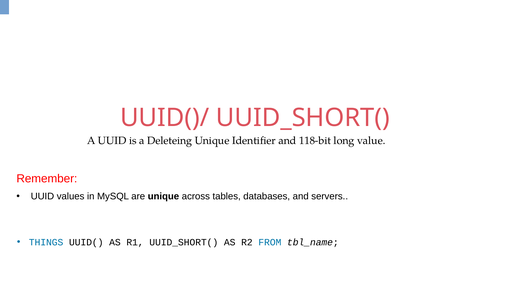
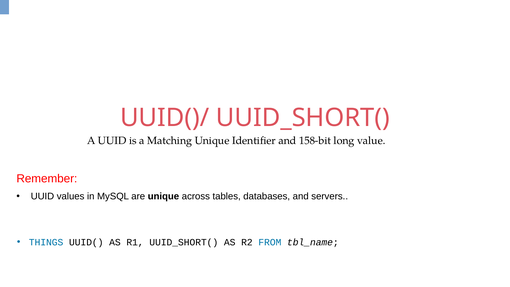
Deleteing: Deleteing -> Matching
118-bit: 118-bit -> 158-bit
